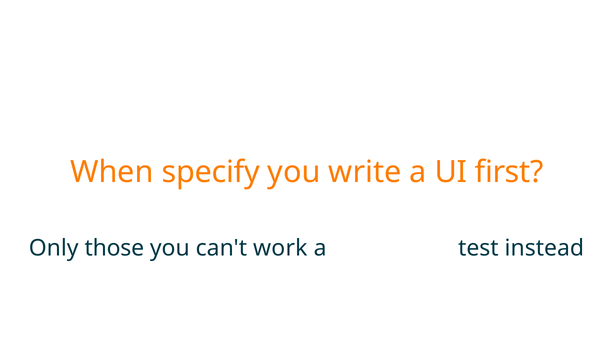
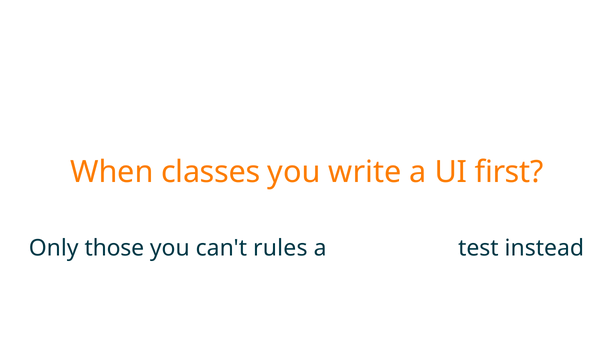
specify: specify -> classes
work: work -> rules
